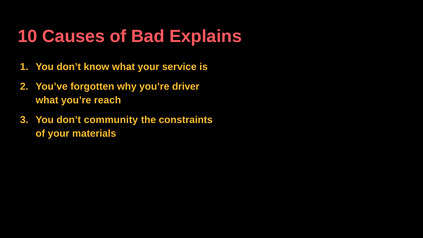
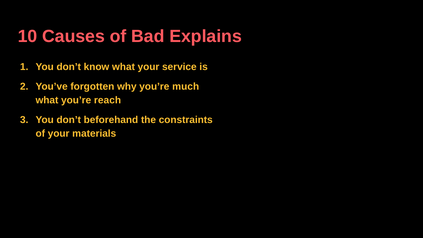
driver: driver -> much
community: community -> beforehand
